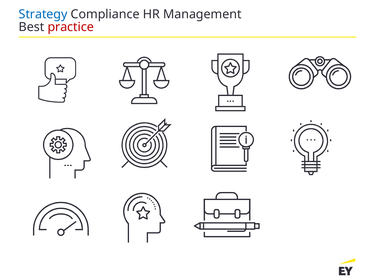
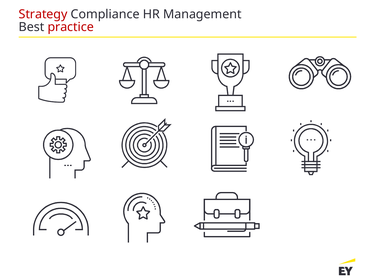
Strategy colour: blue -> red
